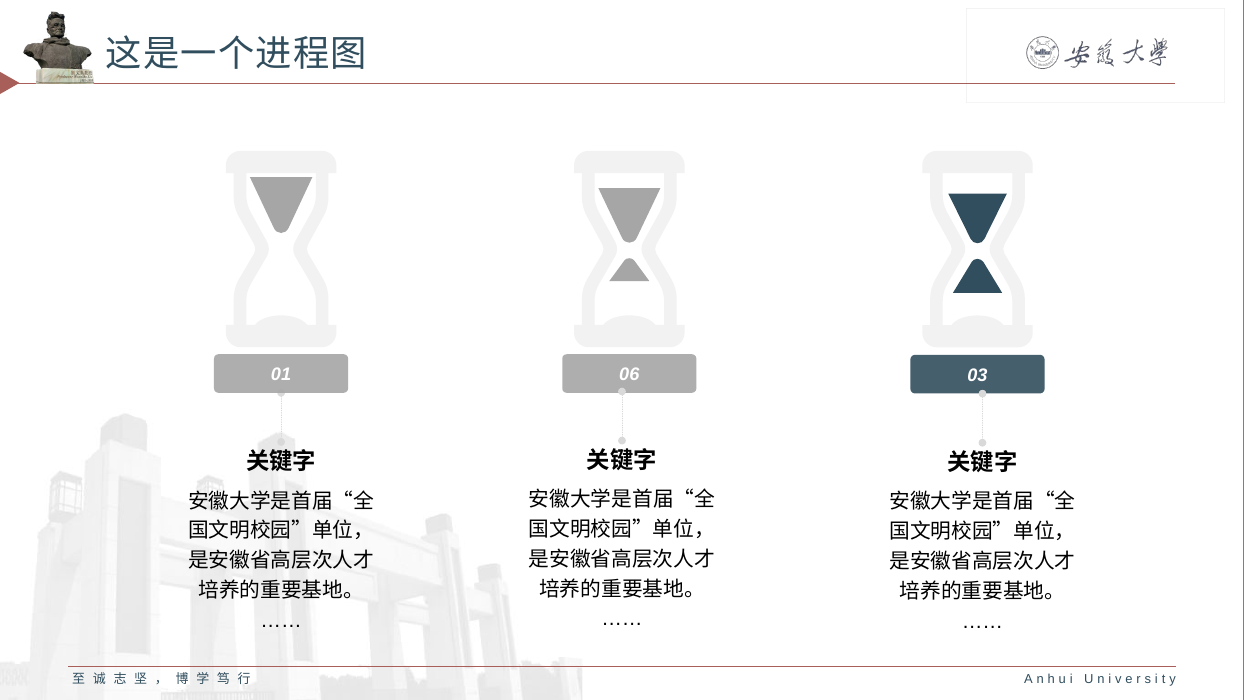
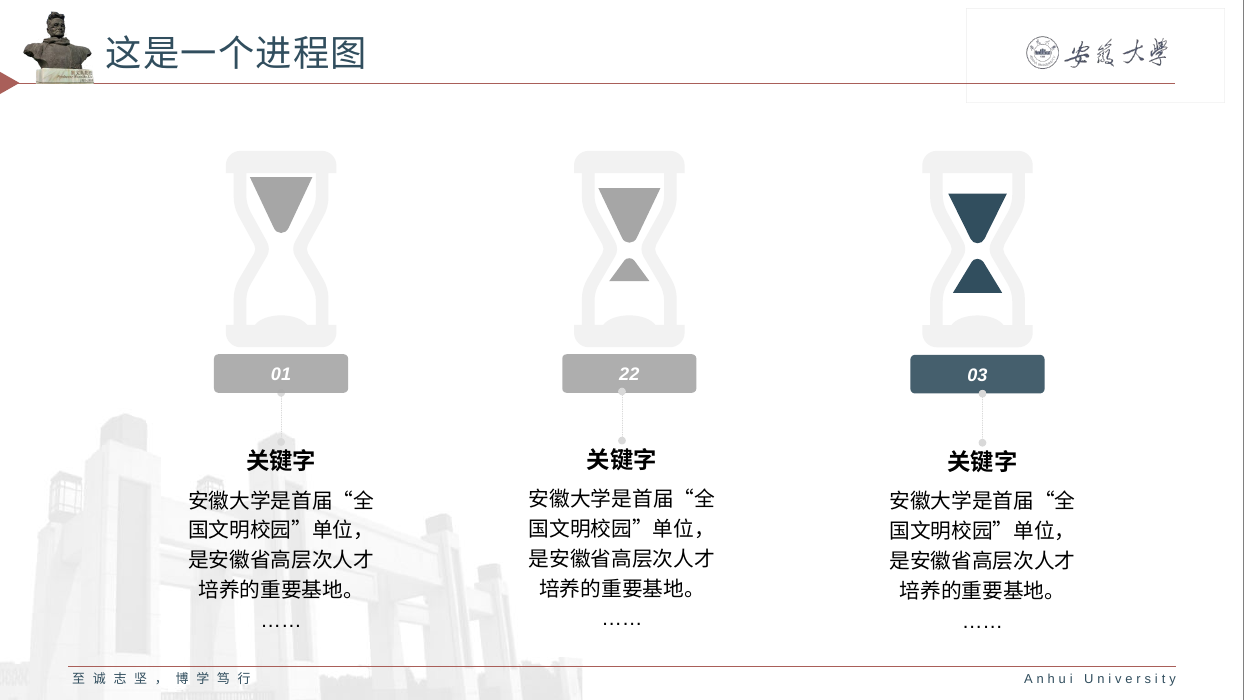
06: 06 -> 22
